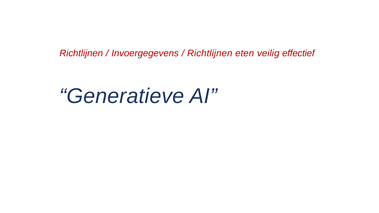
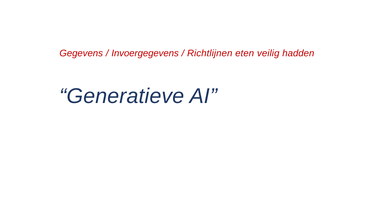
Richtlijnen at (81, 53): Richtlijnen -> Gegevens
effectief: effectief -> hadden
